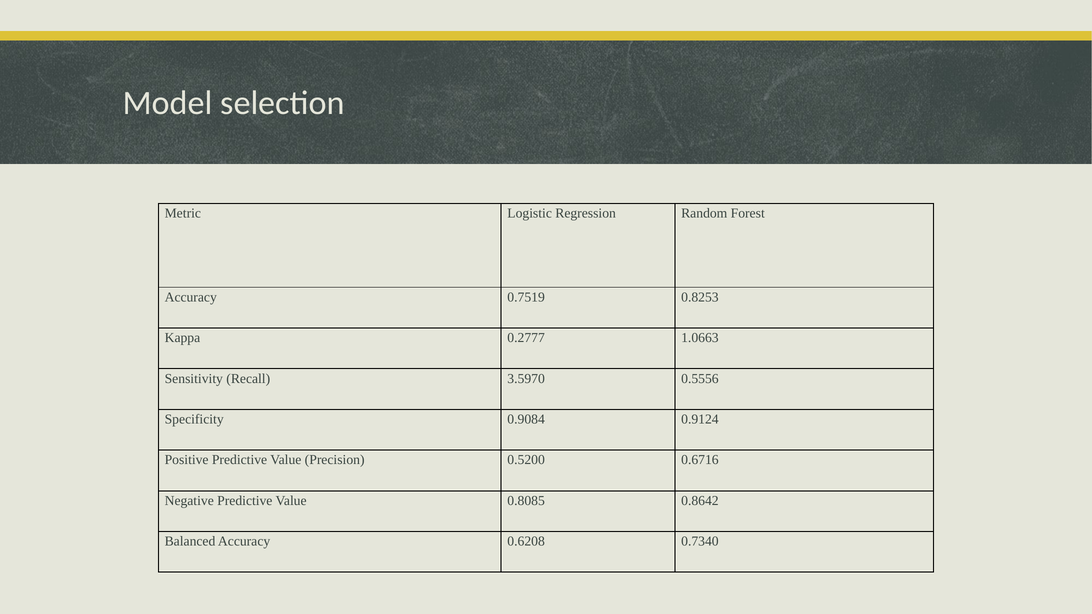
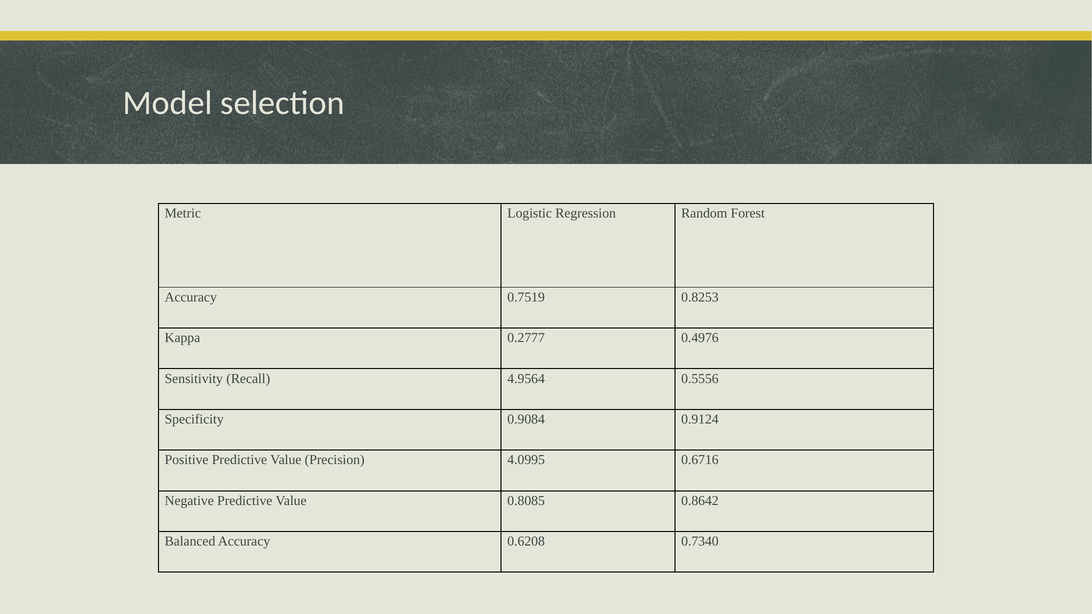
1.0663: 1.0663 -> 0.4976
3.5970: 3.5970 -> 4.9564
0.5200: 0.5200 -> 4.0995
